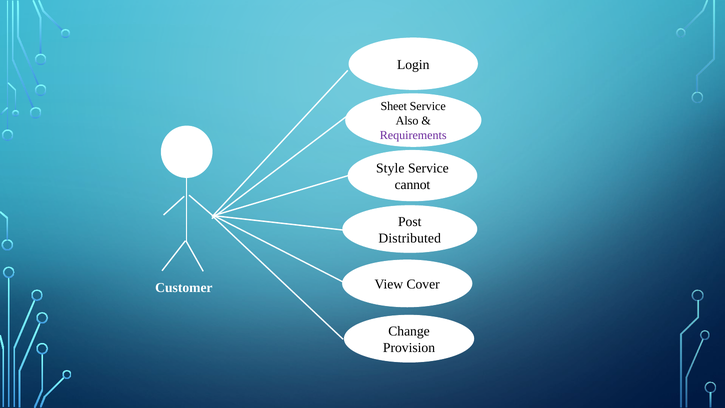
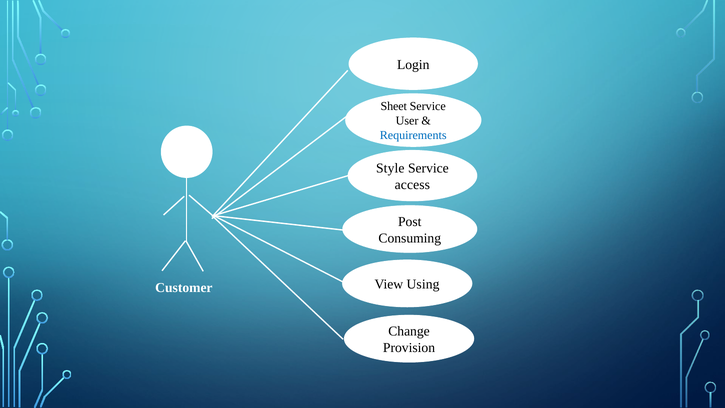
Also: Also -> User
Requirements colour: purple -> blue
cannot: cannot -> access
Distributed: Distributed -> Consuming
Cover: Cover -> Using
